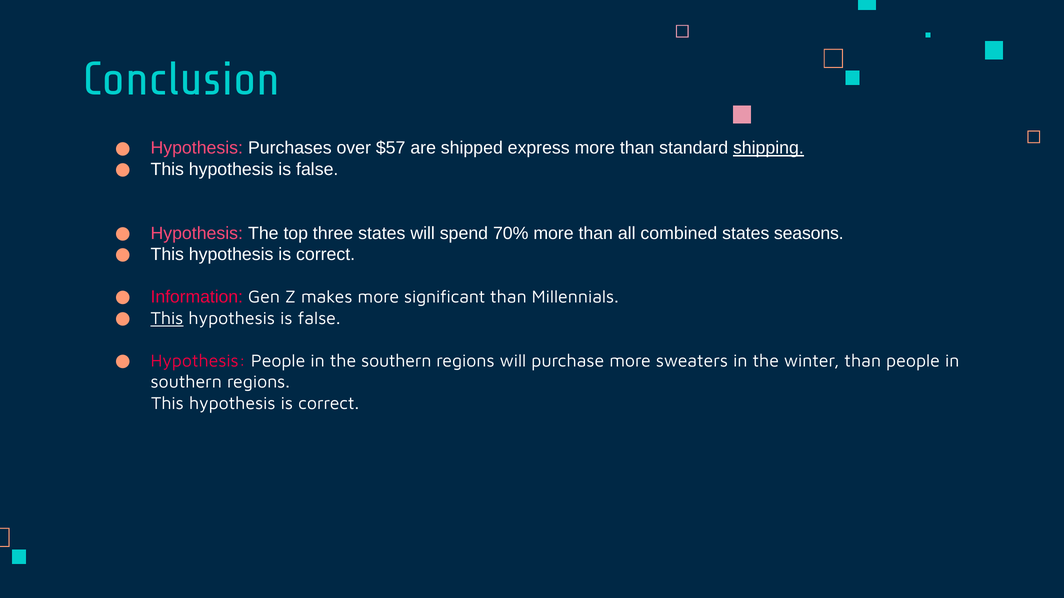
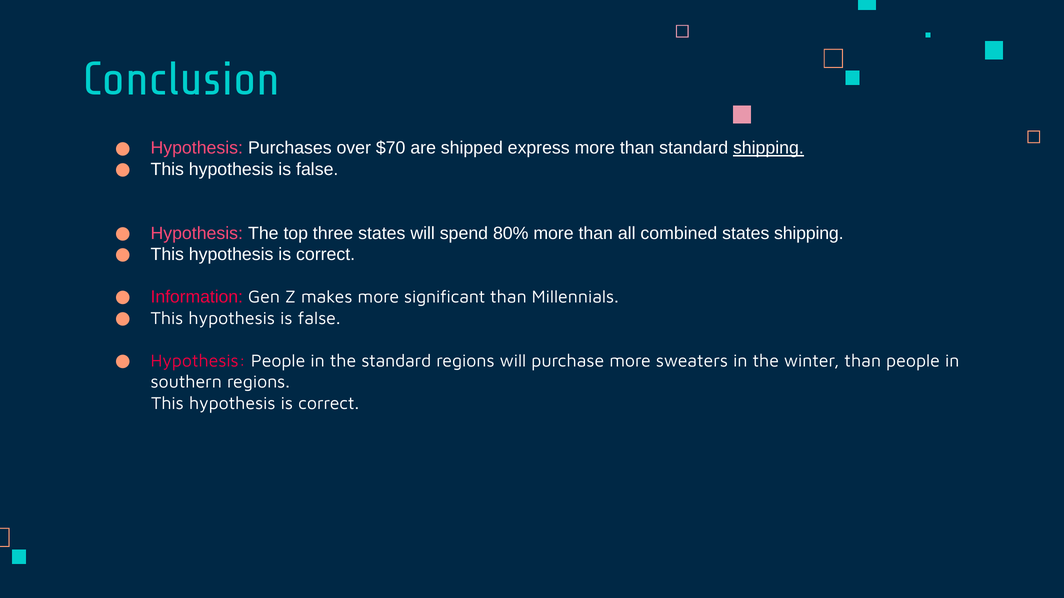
$57: $57 -> $70
70%: 70% -> 80%
states seasons: seasons -> shipping
This at (167, 319) underline: present -> none
the southern: southern -> standard
